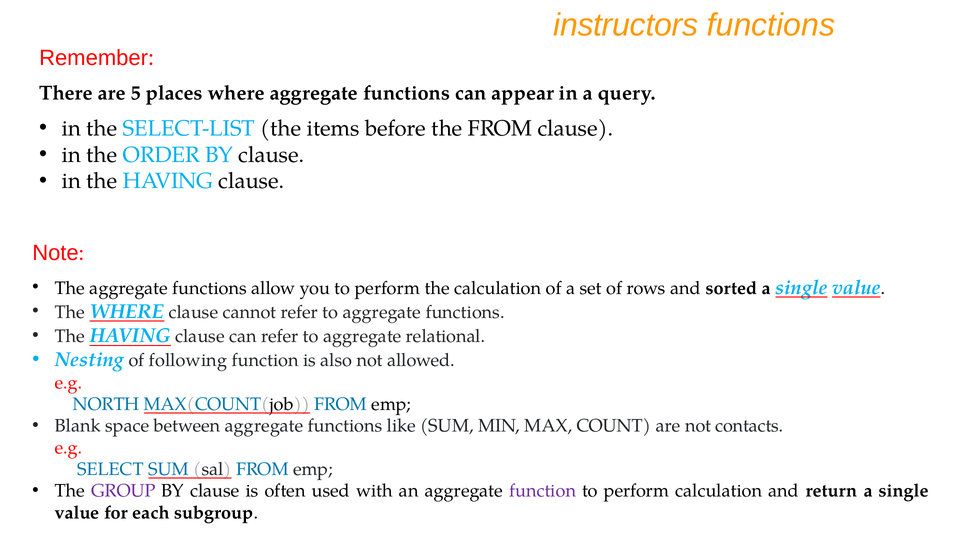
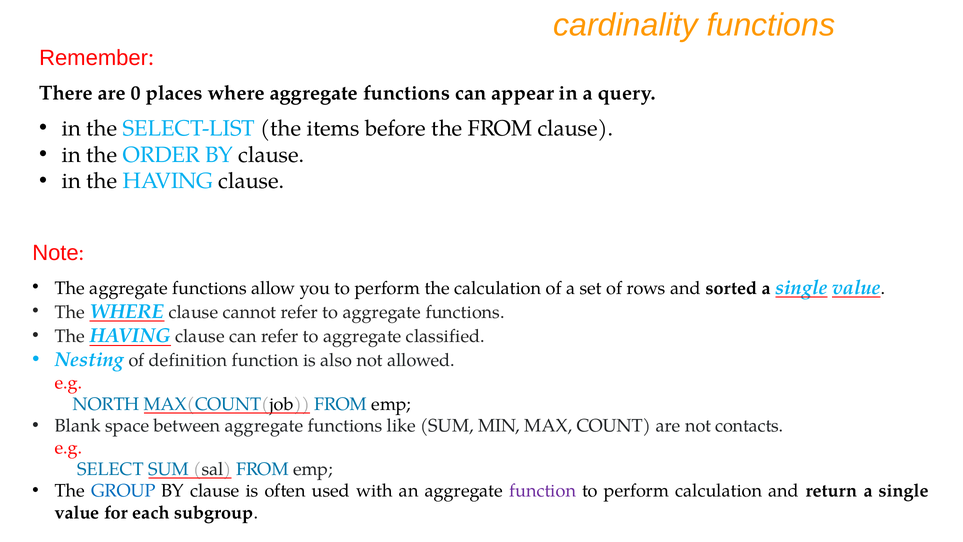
instructors: instructors -> cardinality
5: 5 -> 0
relational: relational -> classified
following: following -> definition
GROUP colour: purple -> blue
